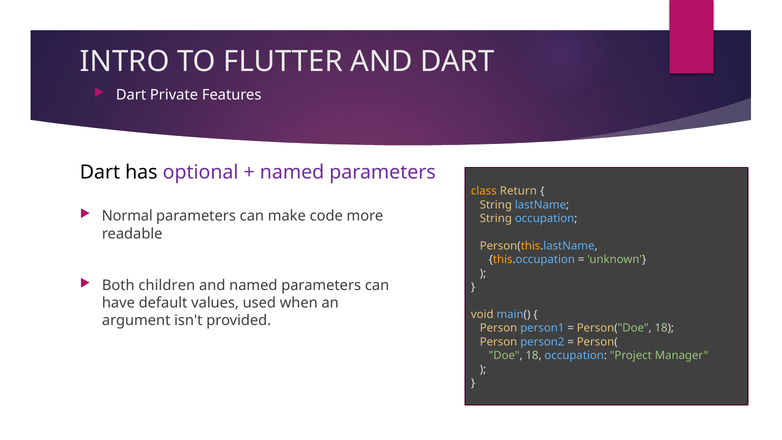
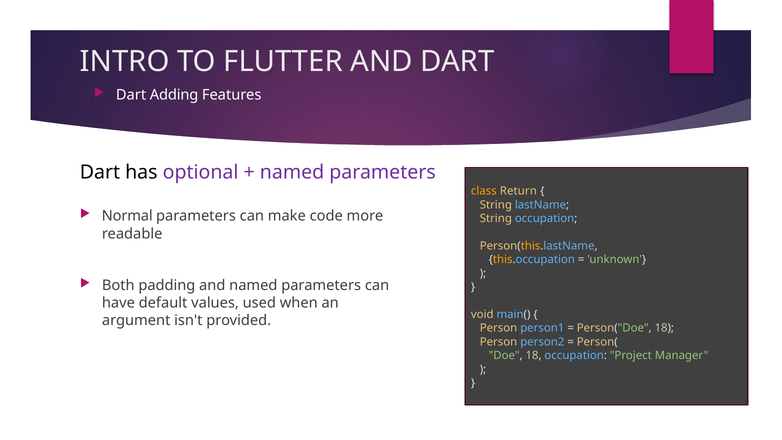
Private: Private -> Adding
children: children -> padding
